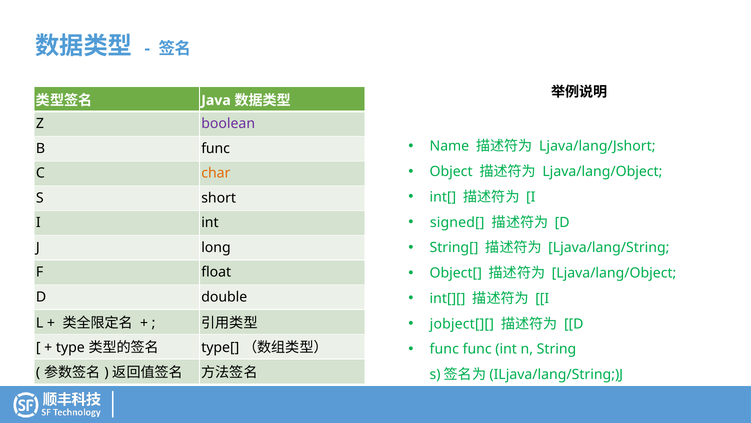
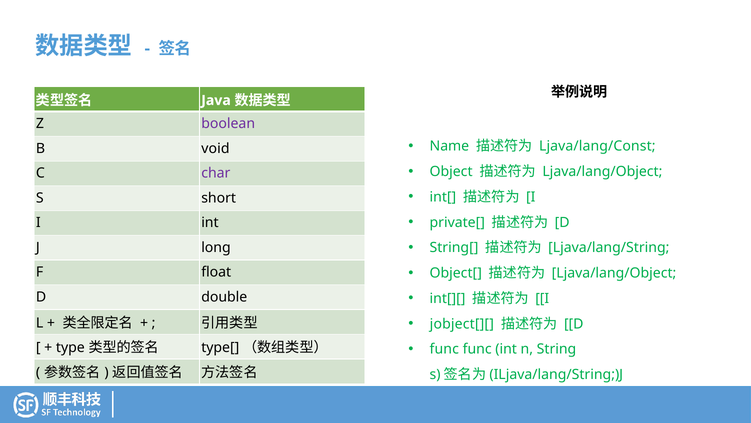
Ljava/lang/Jshort: Ljava/lang/Jshort -> Ljava/lang/Const
B func: func -> void
char colour: orange -> purple
signed[: signed[ -> private[
